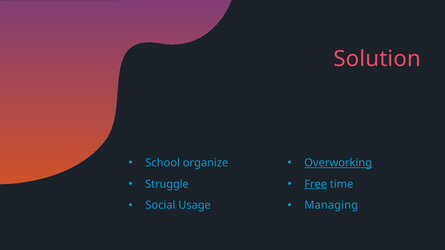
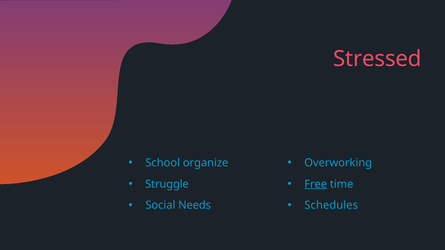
Solution: Solution -> Stressed
Overworking underline: present -> none
Usage: Usage -> Needs
Managing: Managing -> Schedules
